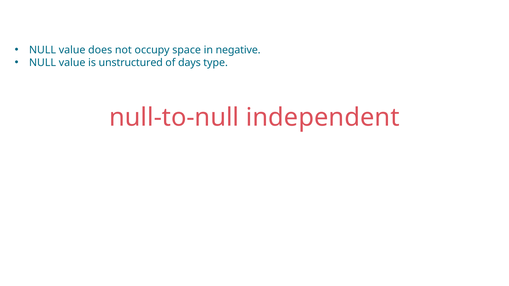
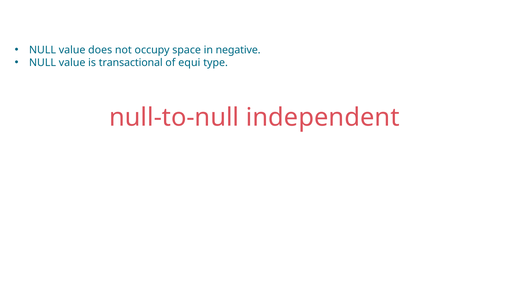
unstructured: unstructured -> transactional
days: days -> equi
